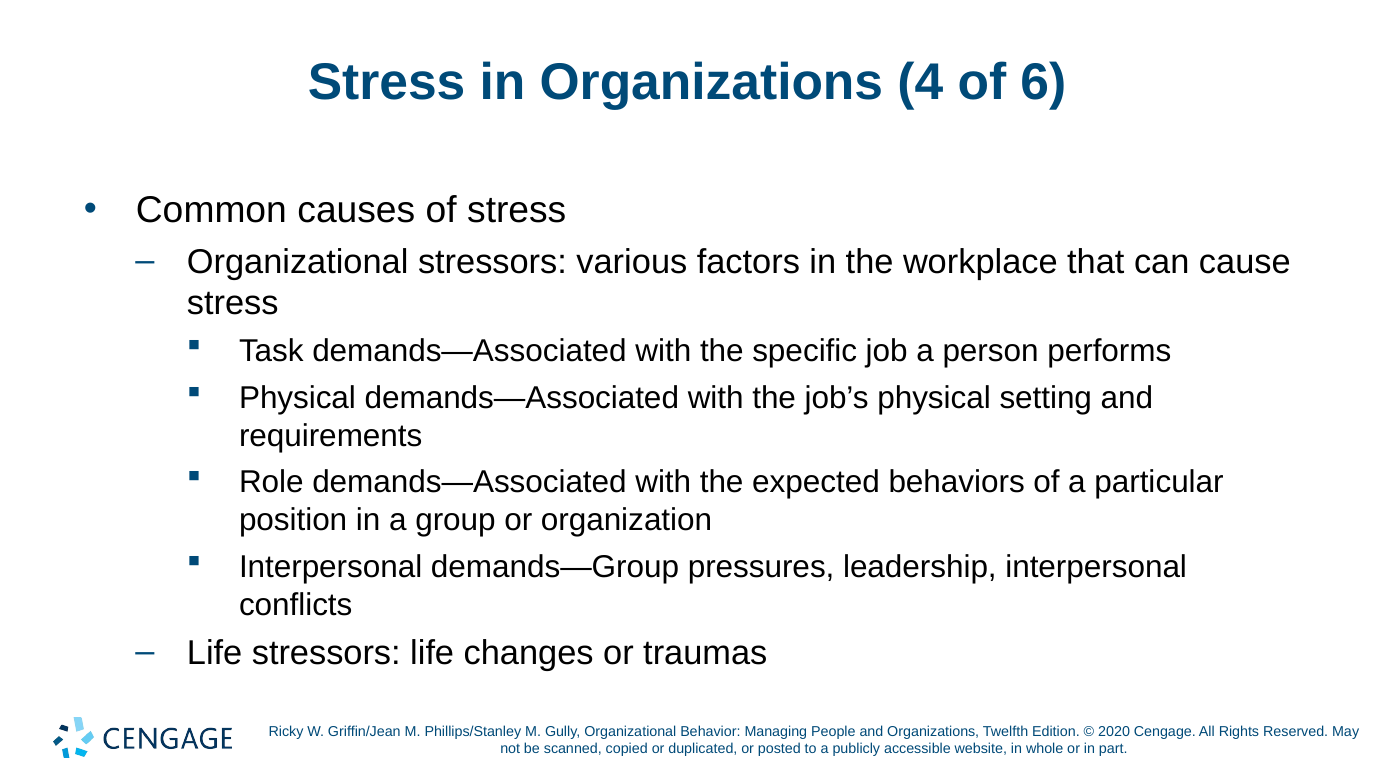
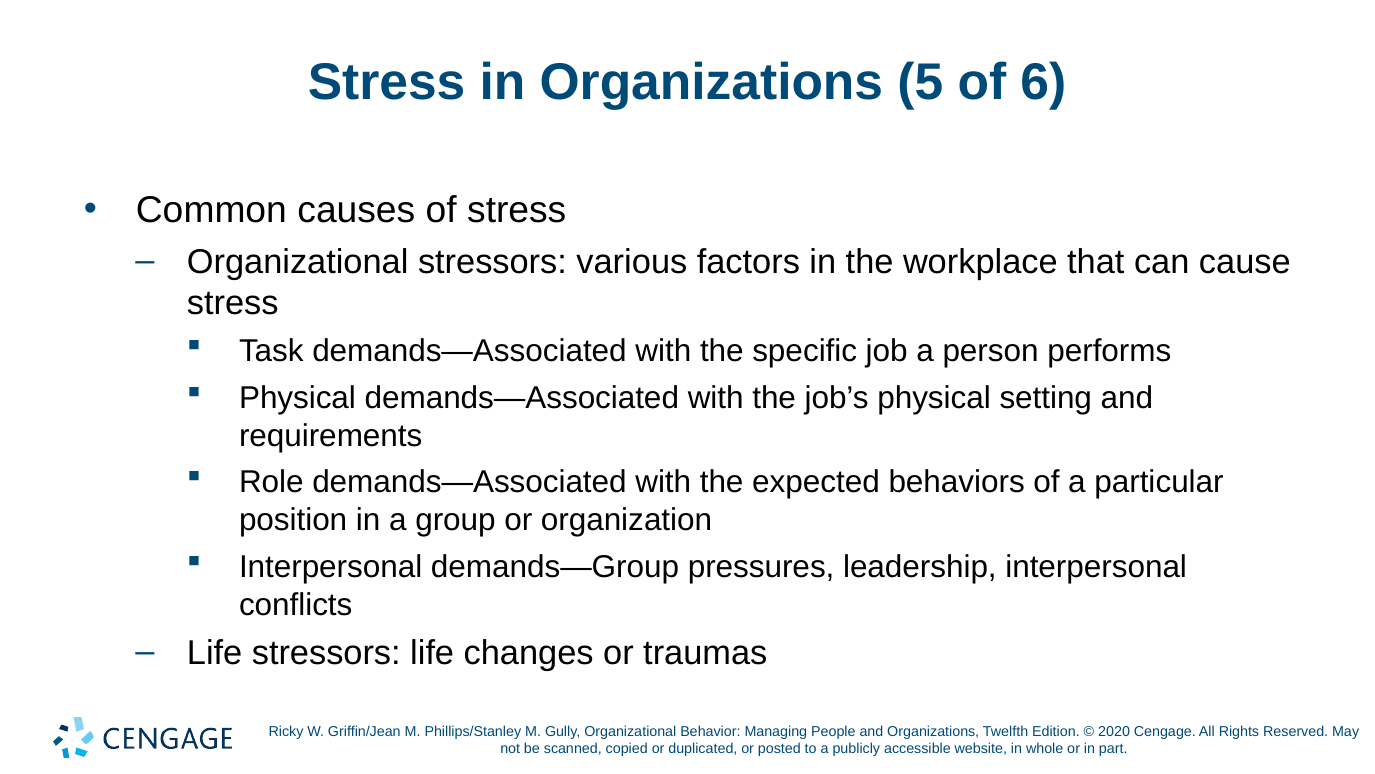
4: 4 -> 5
